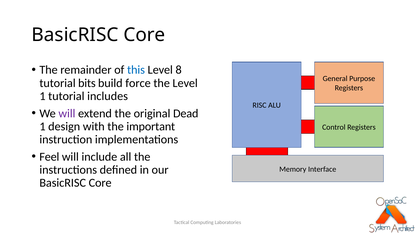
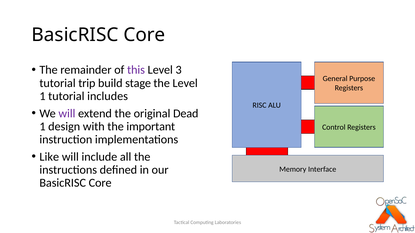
this colour: blue -> purple
8: 8 -> 3
bits: bits -> trip
force: force -> stage
Feel: Feel -> Like
